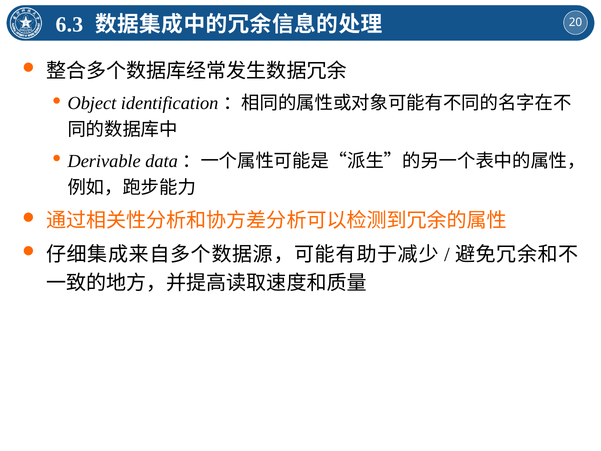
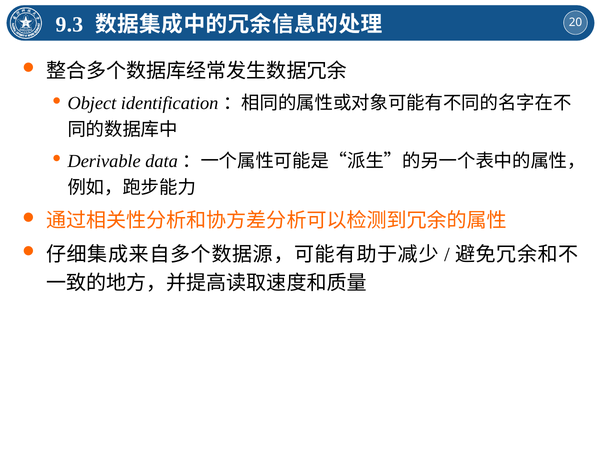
6.3: 6.3 -> 9.3
